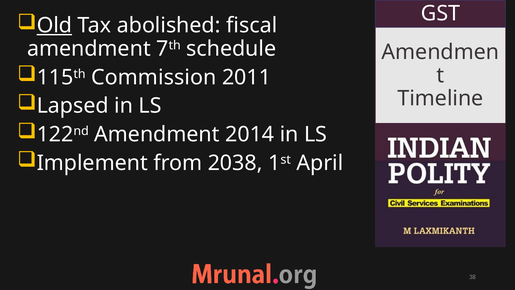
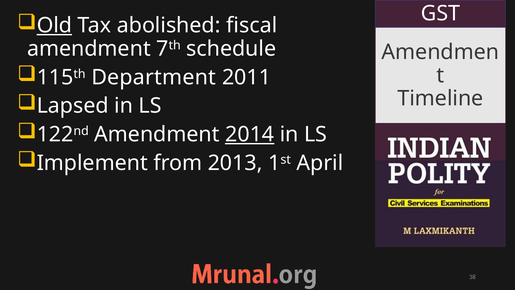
Commission: Commission -> Department
2014 underline: none -> present
2038: 2038 -> 2013
